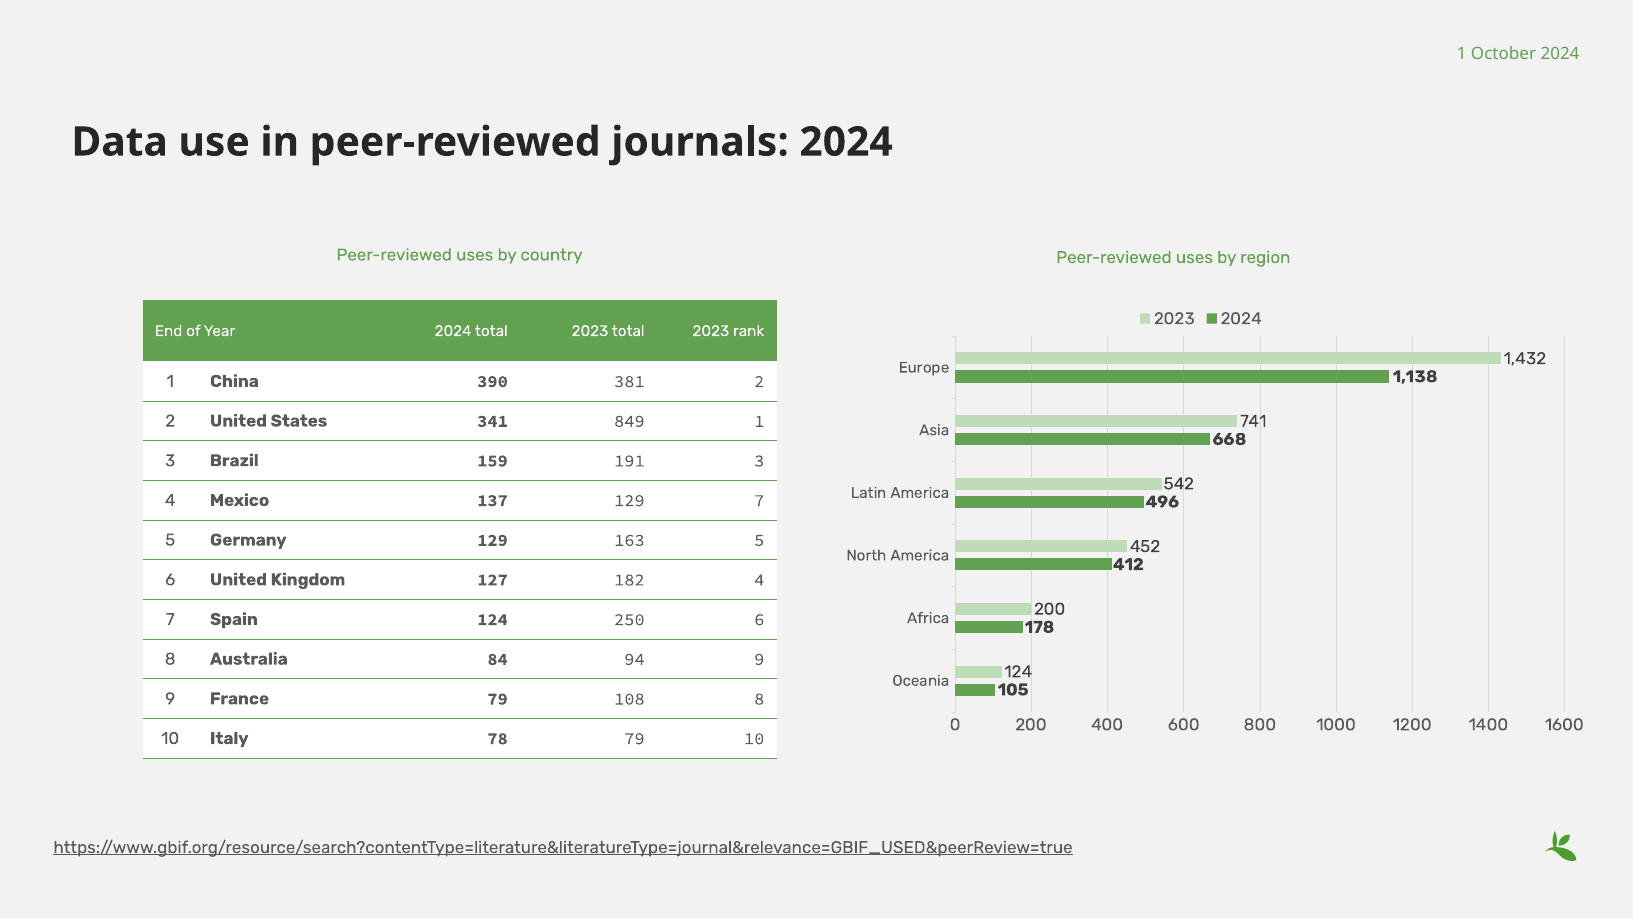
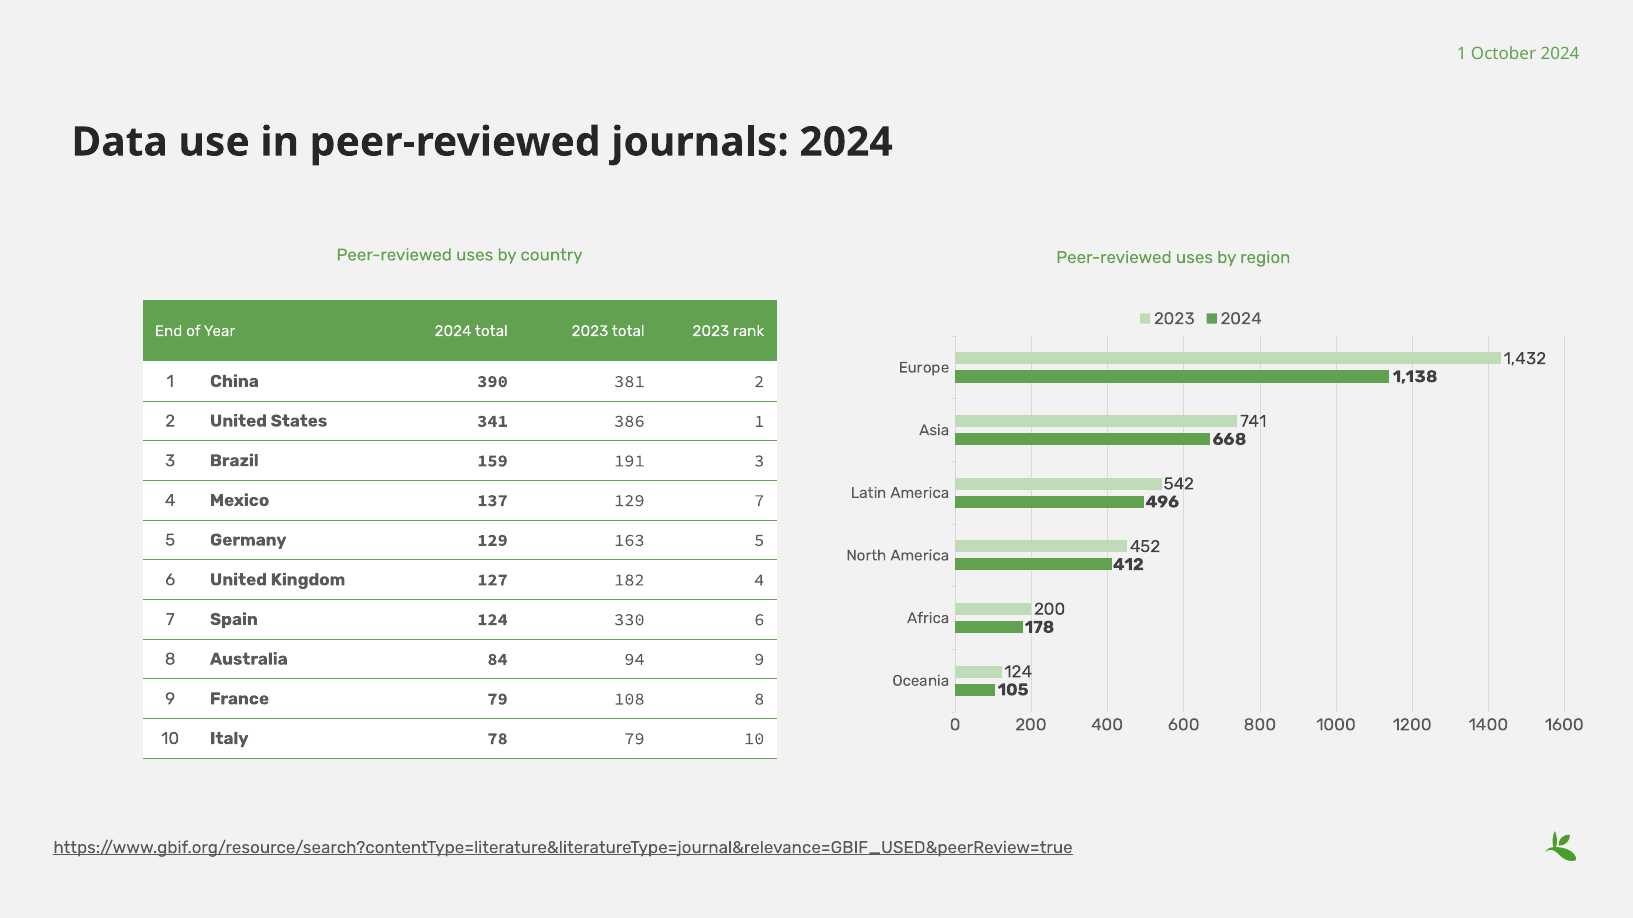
849: 849 -> 386
250: 250 -> 330
